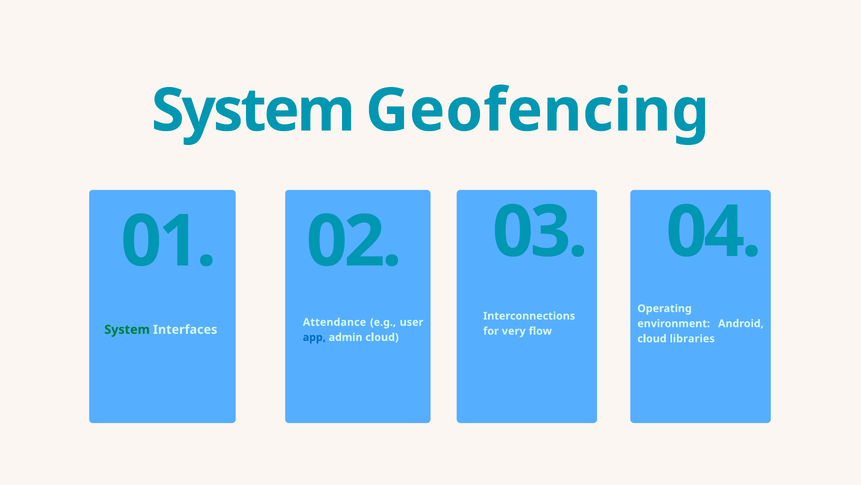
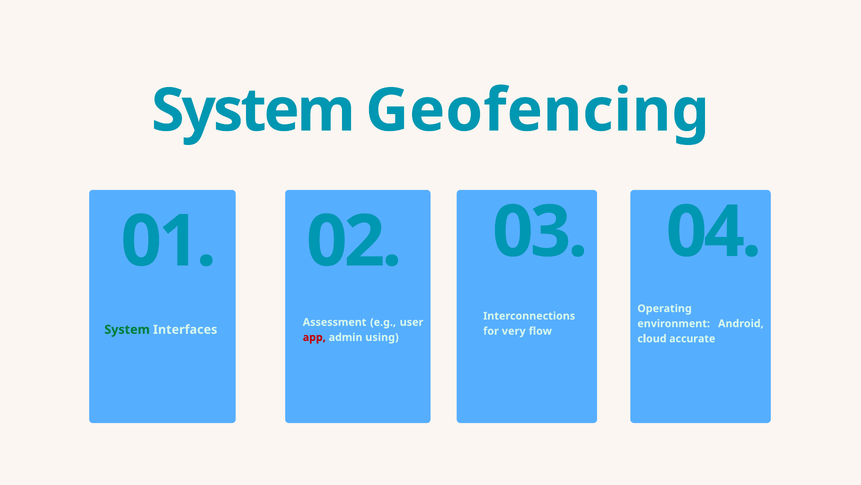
Attendance: Attendance -> Assessment
app colour: blue -> red
admin cloud: cloud -> using
libraries: libraries -> accurate
